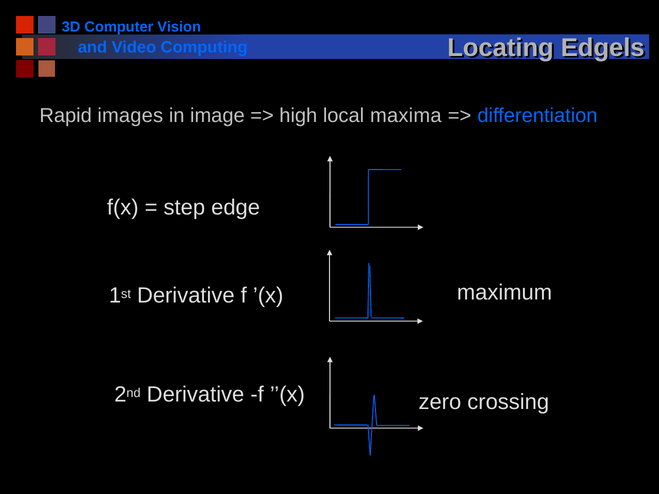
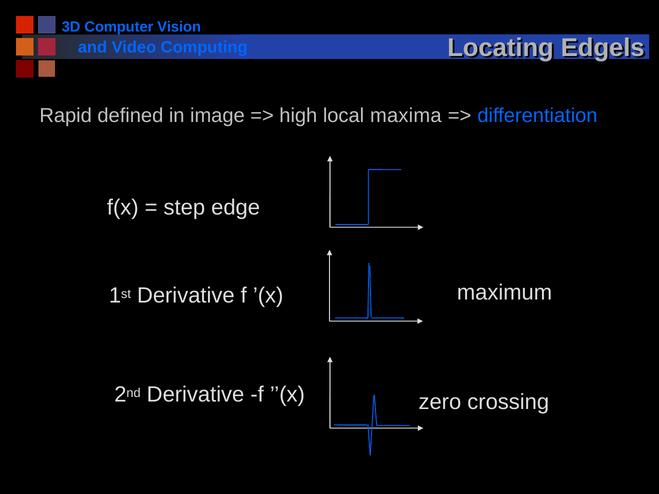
images: images -> defined
